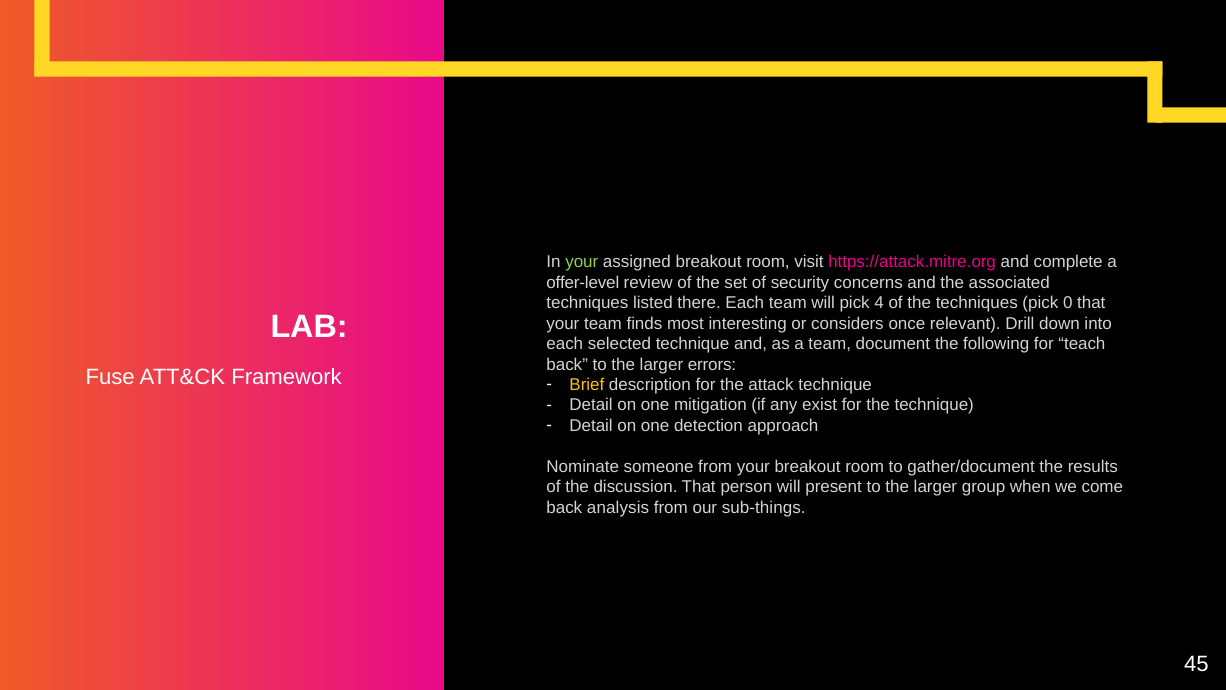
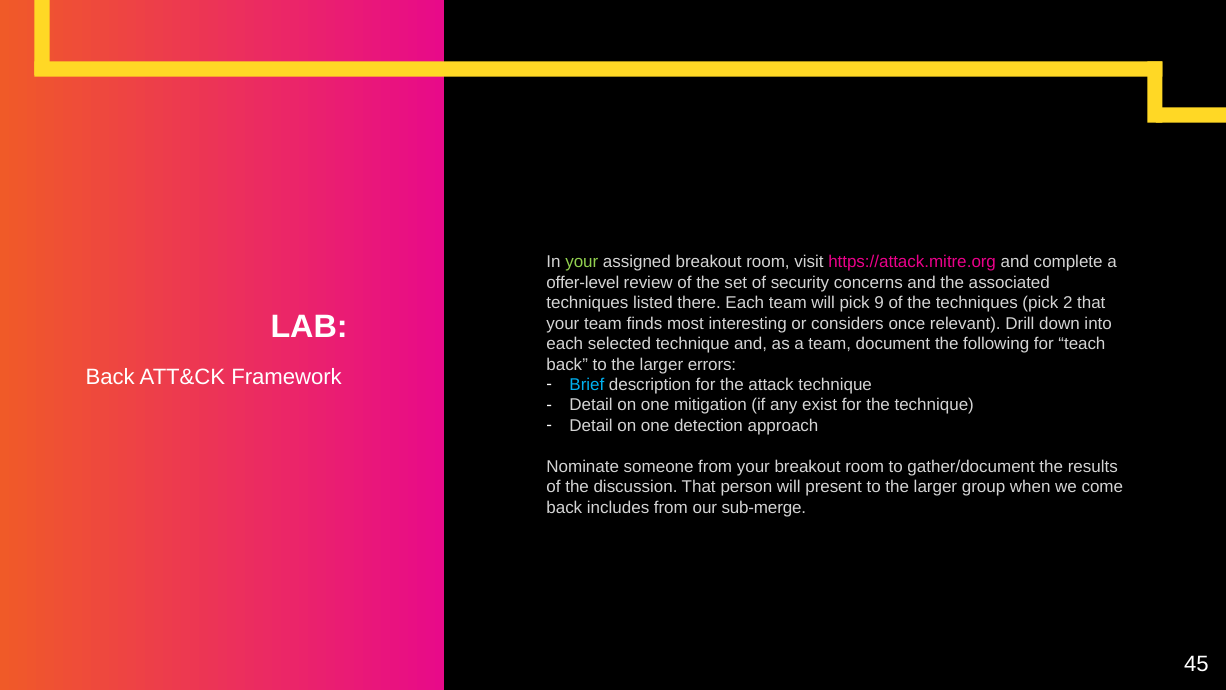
4: 4 -> 9
0: 0 -> 2
Fuse at (110, 377): Fuse -> Back
Brief colour: yellow -> light blue
analysis: analysis -> includes
sub-things: sub-things -> sub-merge
